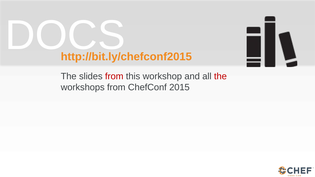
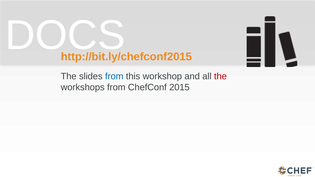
from at (114, 76) colour: red -> blue
